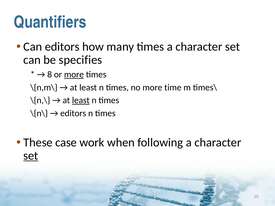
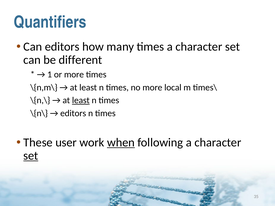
specifies: specifies -> different
8: 8 -> 1
more at (74, 75) underline: present -> none
time: time -> local
case: case -> user
when underline: none -> present
